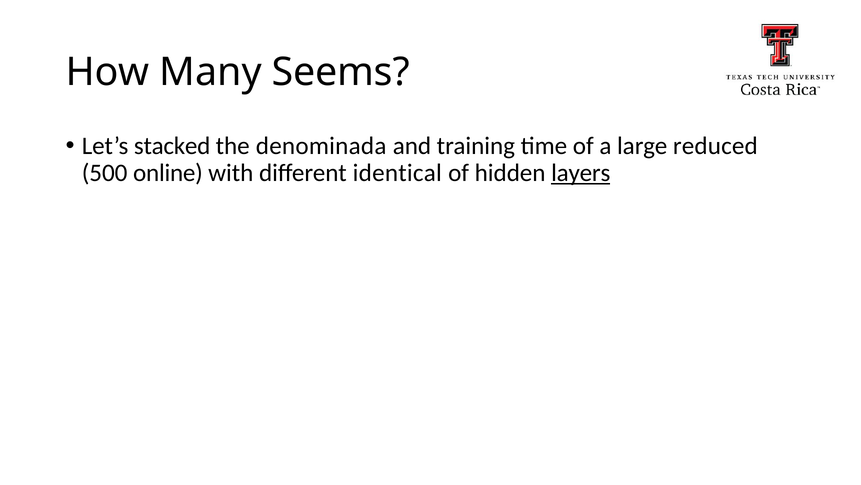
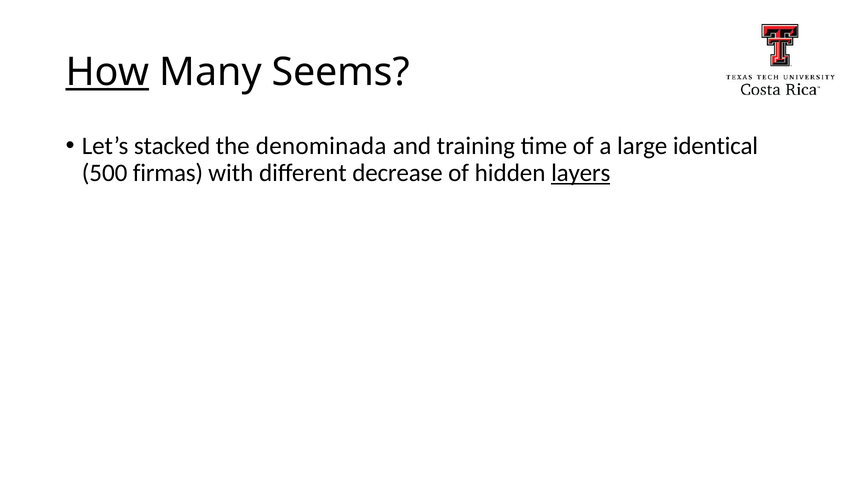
How underline: none -> present
reduced: reduced -> identical
online: online -> firmas
identical: identical -> decrease
